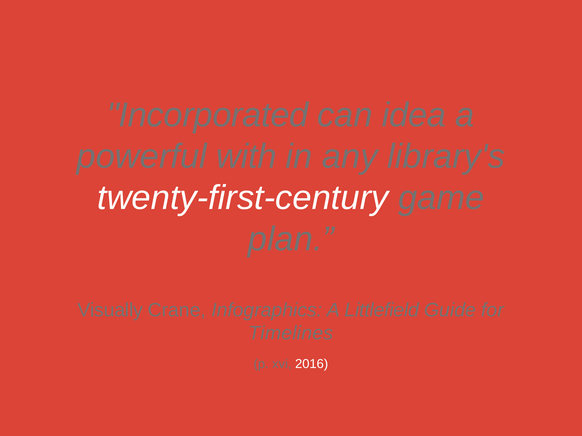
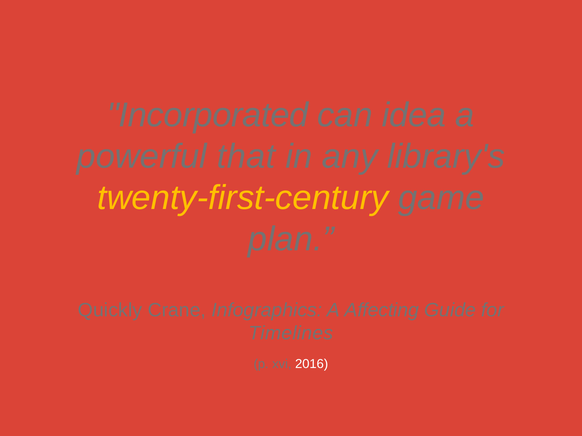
with: with -> that
twenty-first-century colour: white -> yellow
Visually: Visually -> Quickly
Littlefield: Littlefield -> Affecting
